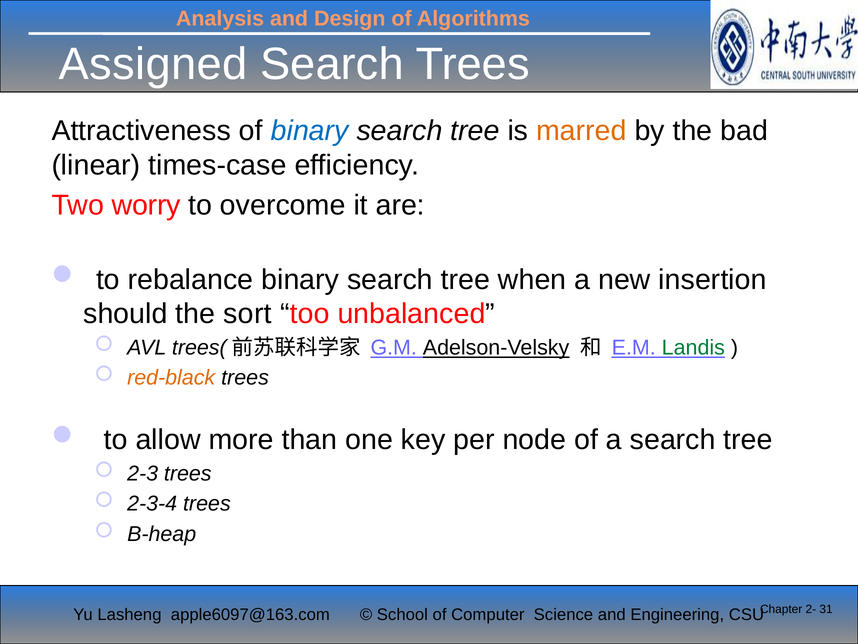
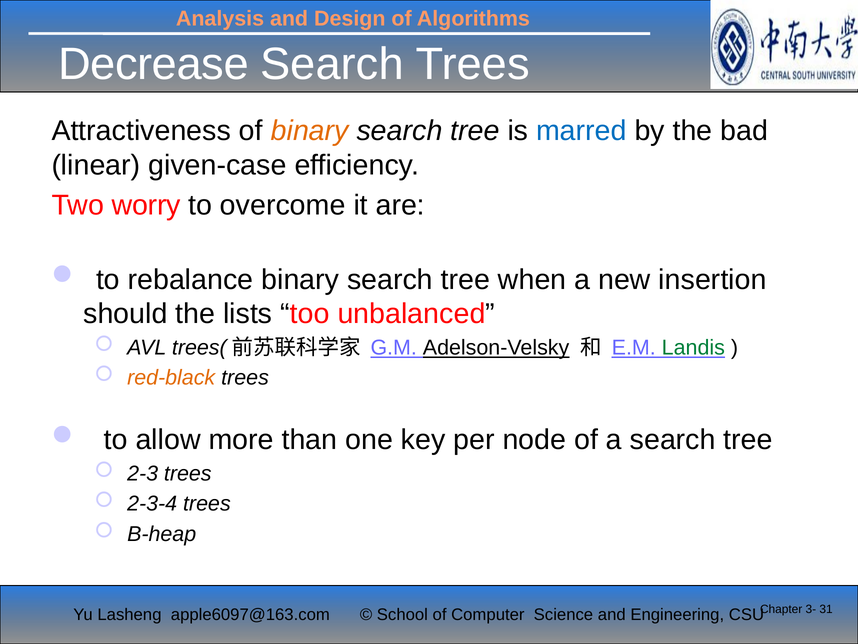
Assigned: Assigned -> Decrease
binary at (310, 131) colour: blue -> orange
marred colour: orange -> blue
times-case: times-case -> given-case
sort: sort -> lists
2-: 2- -> 3-
